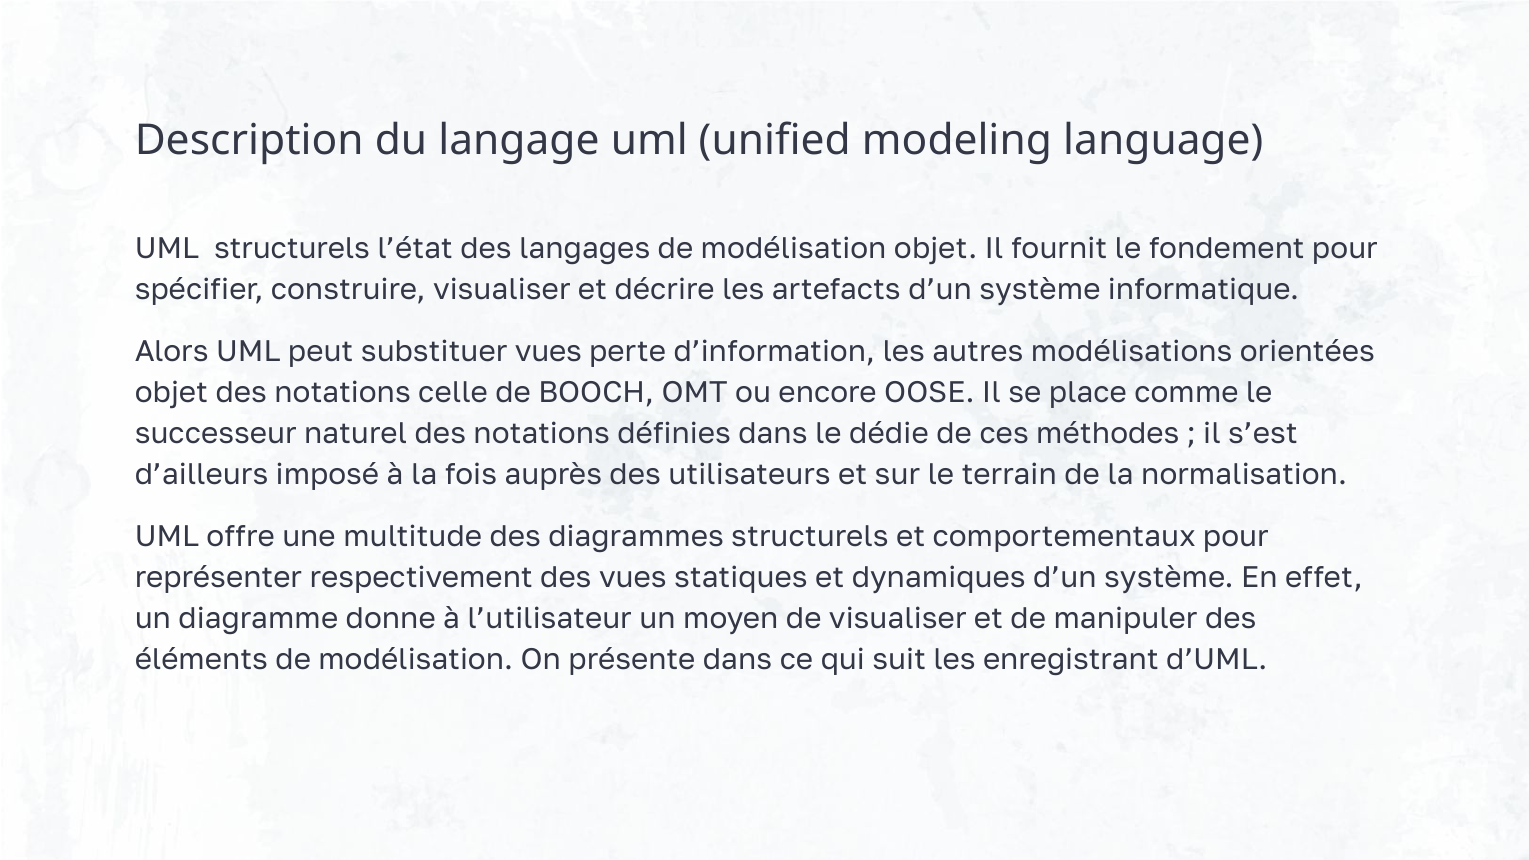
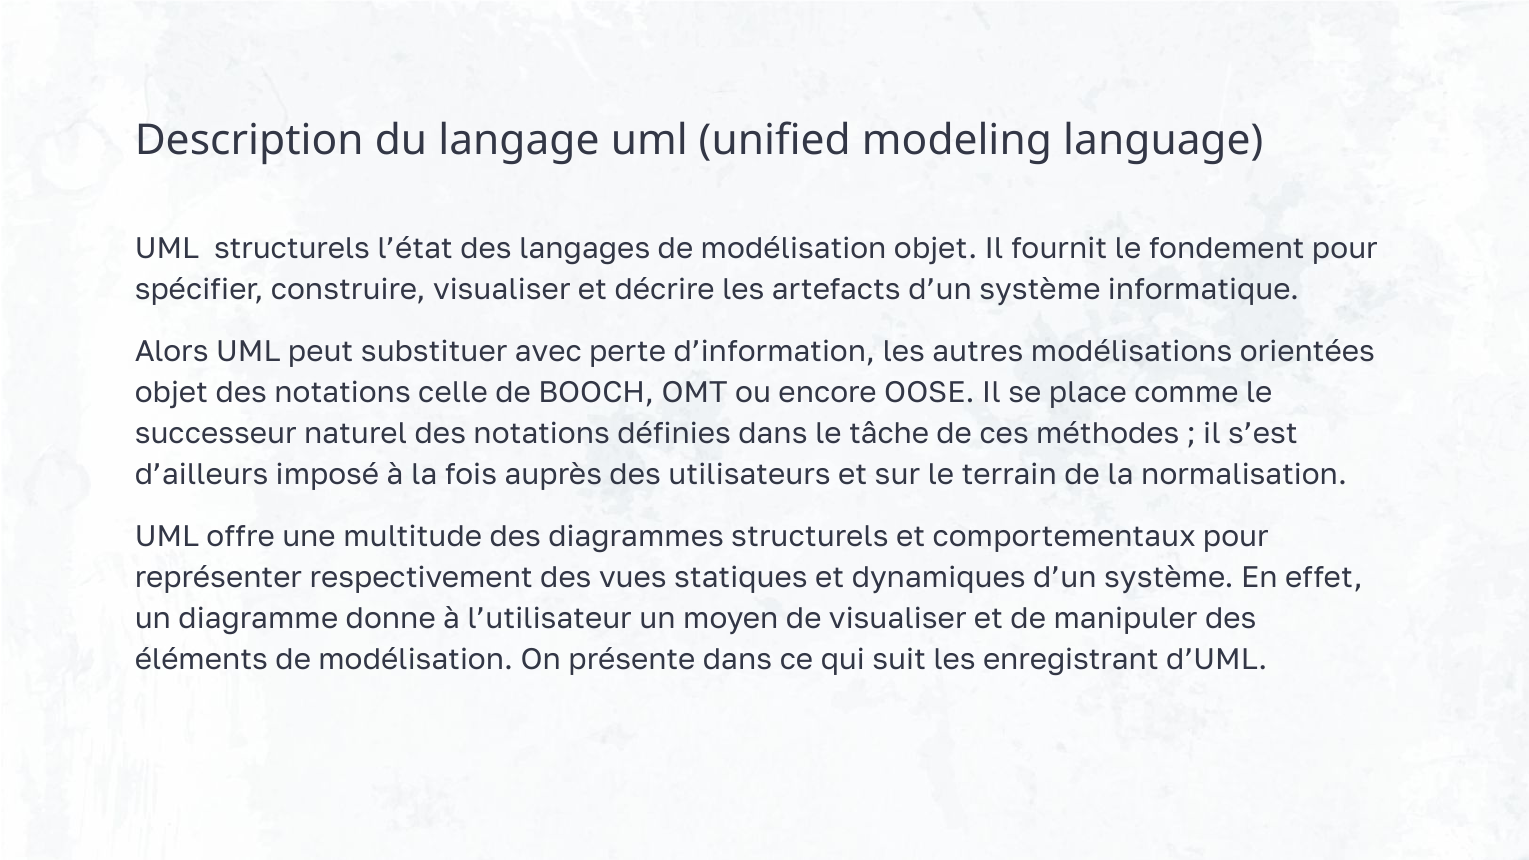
substituer vues: vues -> avec
dédie: dédie -> tâche
